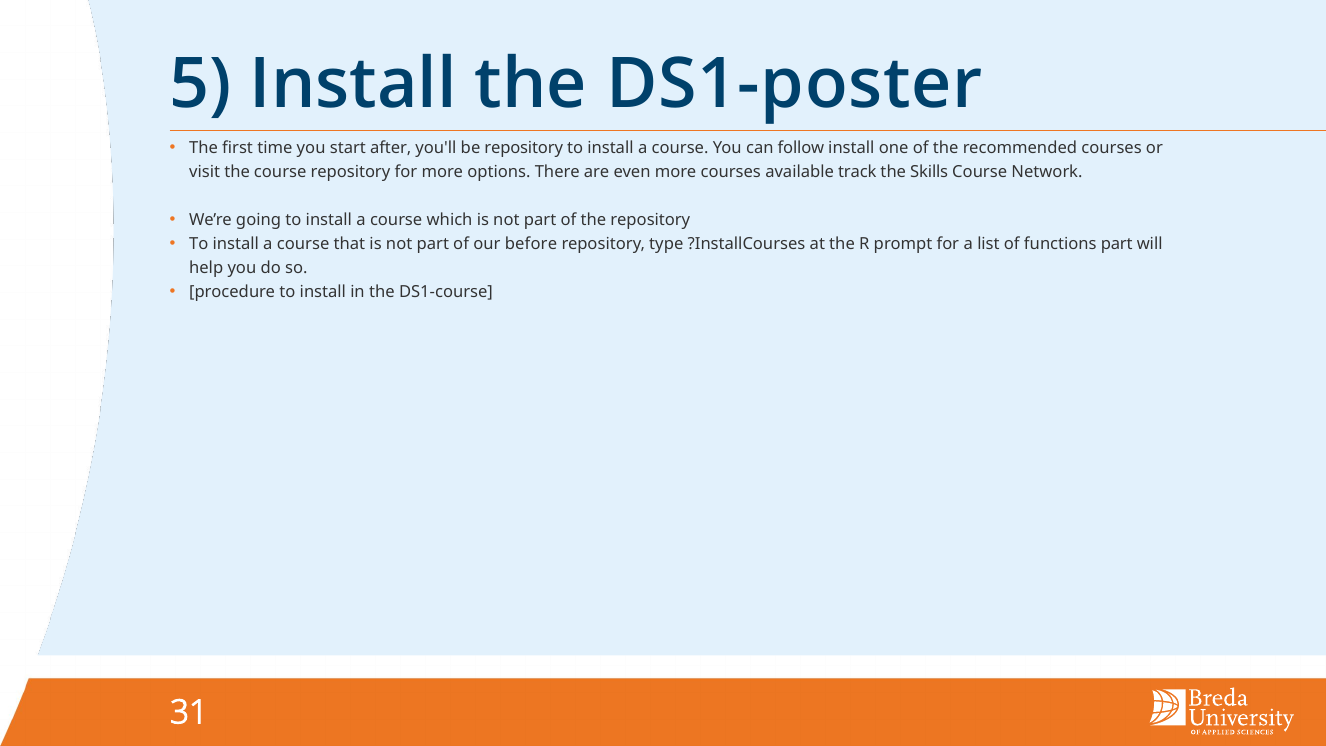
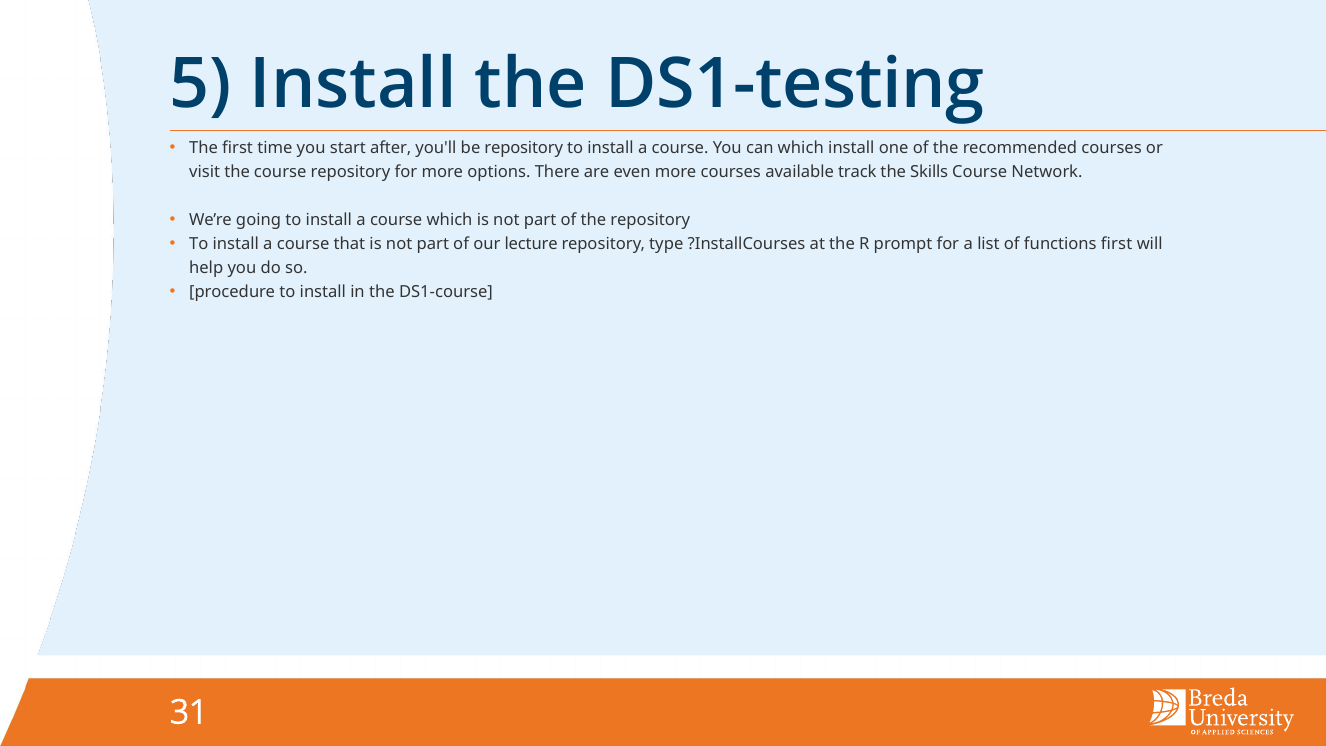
DS1-poster: DS1-poster -> DS1-testing
can follow: follow -> which
before: before -> lecture
functions part: part -> first
